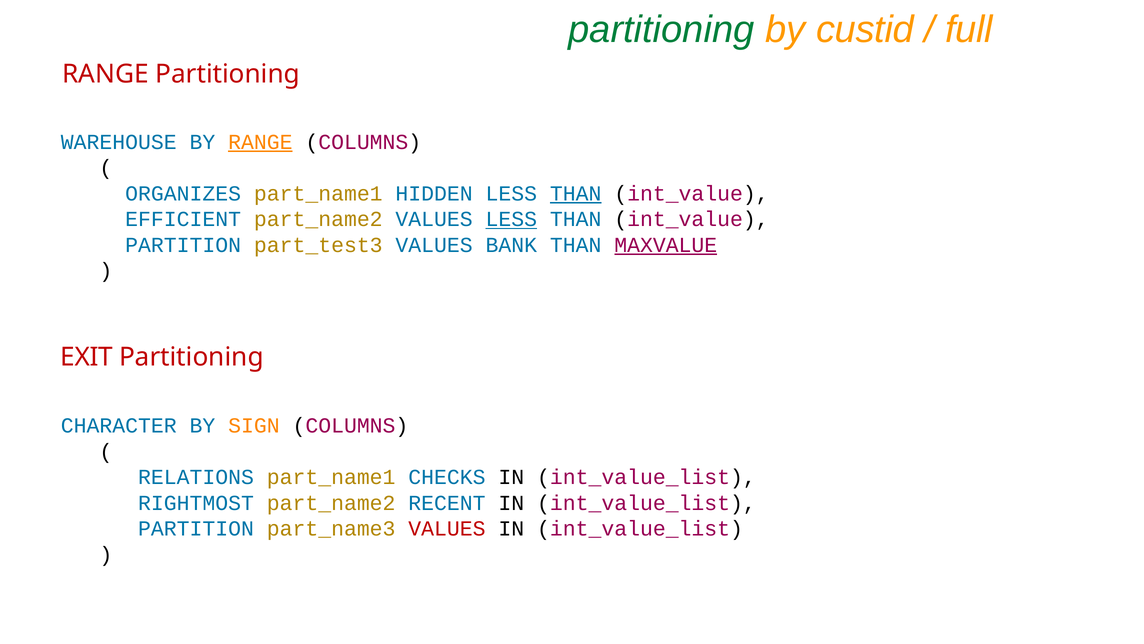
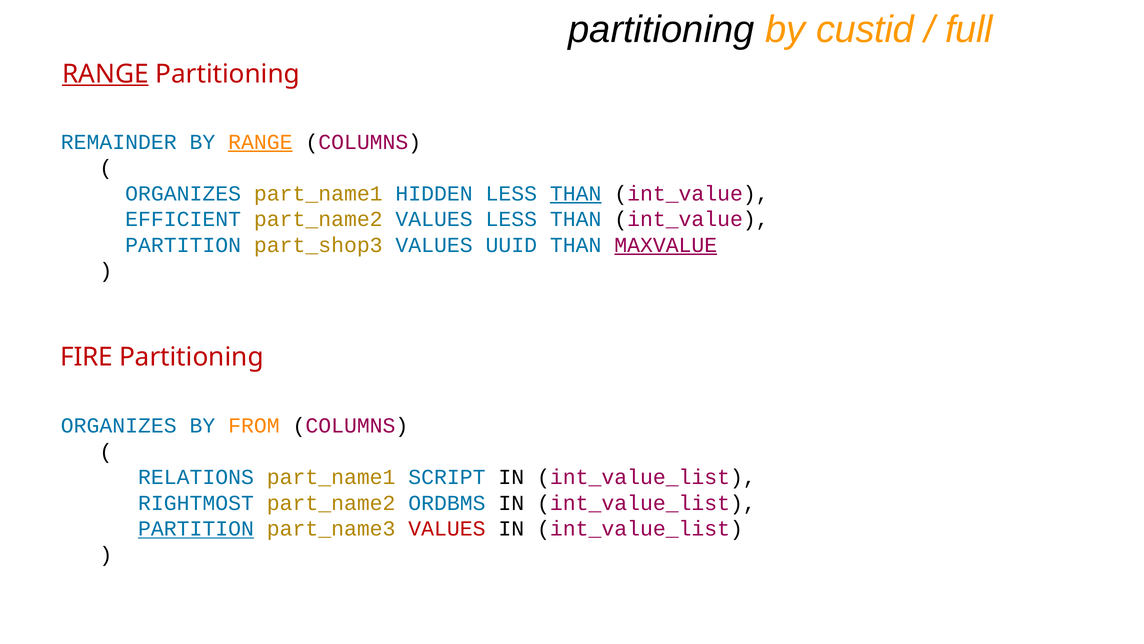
partitioning at (661, 30) colour: green -> black
RANGE at (105, 74) underline: none -> present
WAREHOUSE: WAREHOUSE -> REMAINDER
LESS at (511, 219) underline: present -> none
part_test3: part_test3 -> part_shop3
BANK: BANK -> UUID
EXIT: EXIT -> FIRE
CHARACTER at (119, 425): CHARACTER -> ORGANIZES
SIGN: SIGN -> FROM
CHECKS: CHECKS -> SCRIPT
RECENT: RECENT -> ORDBMS
PARTITION at (196, 528) underline: none -> present
